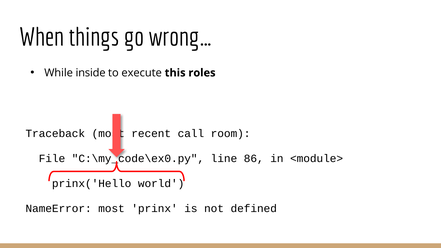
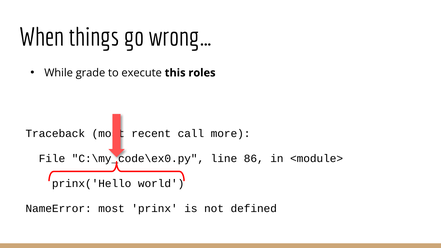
inside: inside -> grade
room: room -> more
